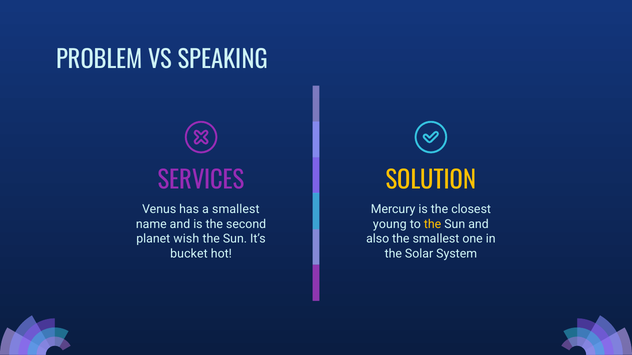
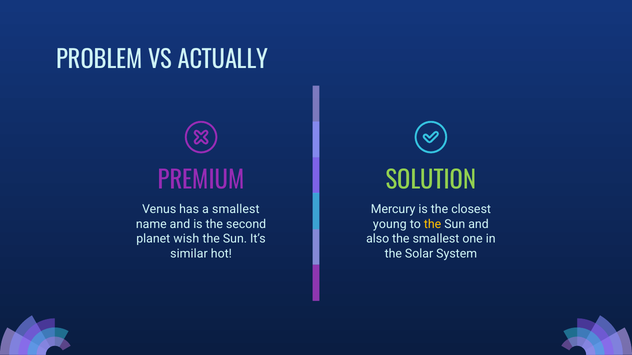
SPEAKING: SPEAKING -> ACTUALLY
SERVICES: SERVICES -> PREMIUM
SOLUTION colour: yellow -> light green
bucket: bucket -> similar
